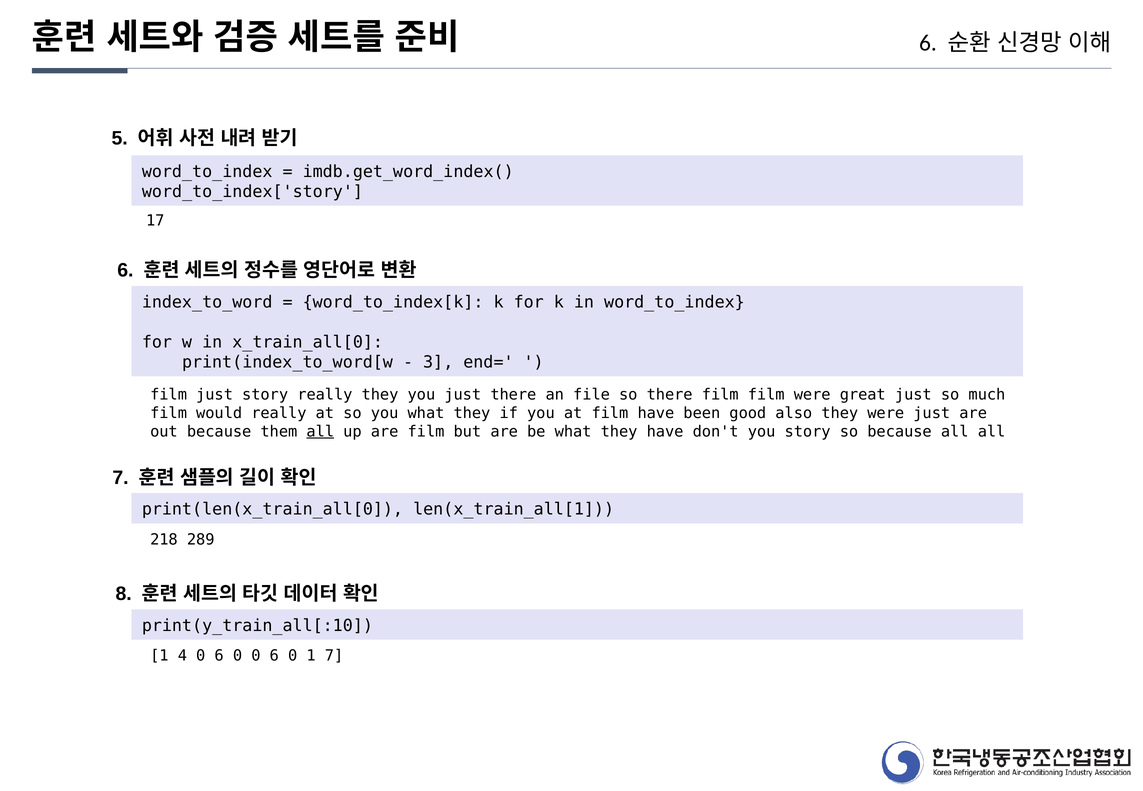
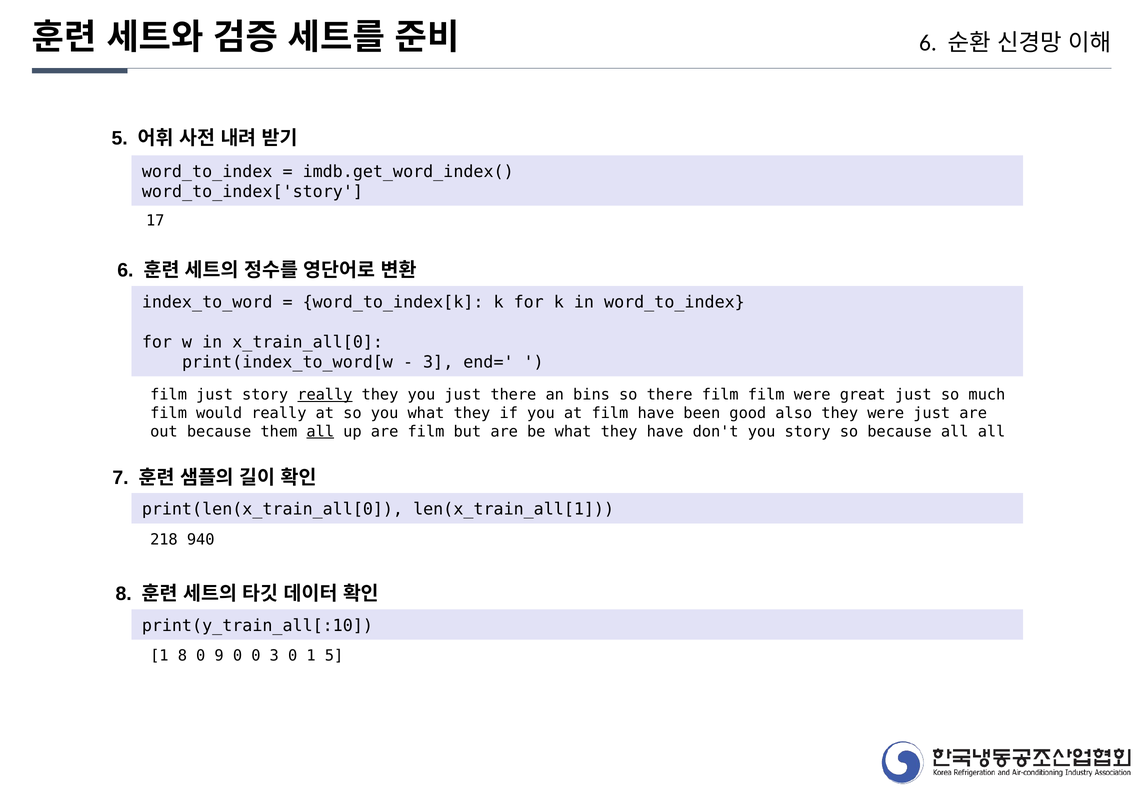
really at (325, 395) underline: none -> present
file: file -> bins
289: 289 -> 940
1 4: 4 -> 8
6 at (219, 656): 6 -> 9
0 0 6: 6 -> 3
1 7: 7 -> 5
